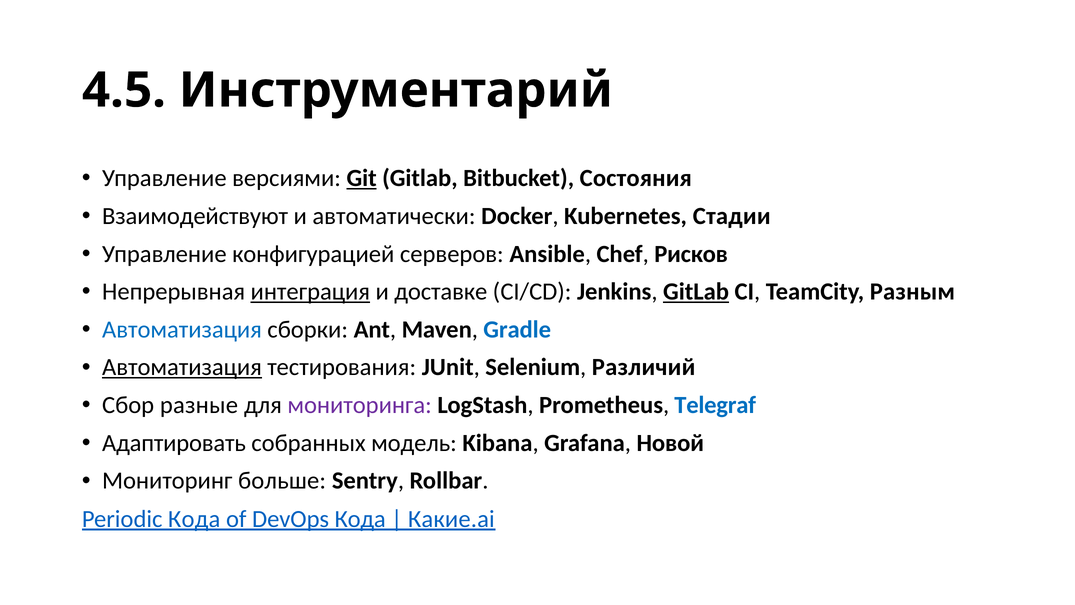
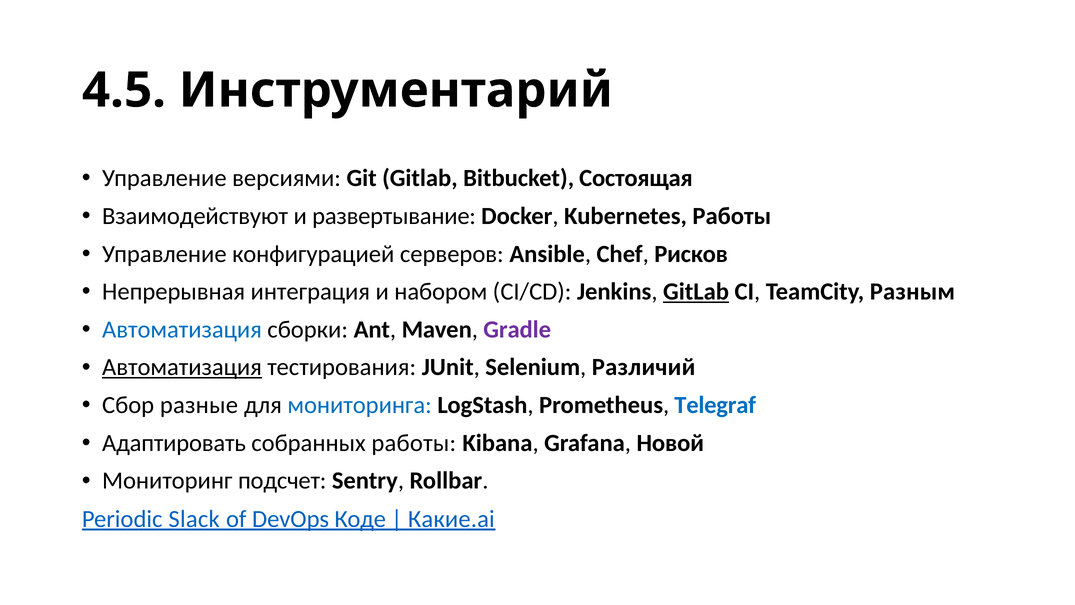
Git underline: present -> none
Состояния: Состояния -> Состоящая
автоматически: автоматически -> развертывание
Kubernetes Стадии: Стадии -> Работы
интеграция underline: present -> none
доставке: доставке -> набором
Gradle colour: blue -> purple
мониторинга colour: purple -> blue
собранных модель: модель -> работы
больше: больше -> подсчет
Periodic Кода: Кода -> Slack
DevOps Кода: Кода -> Коде
